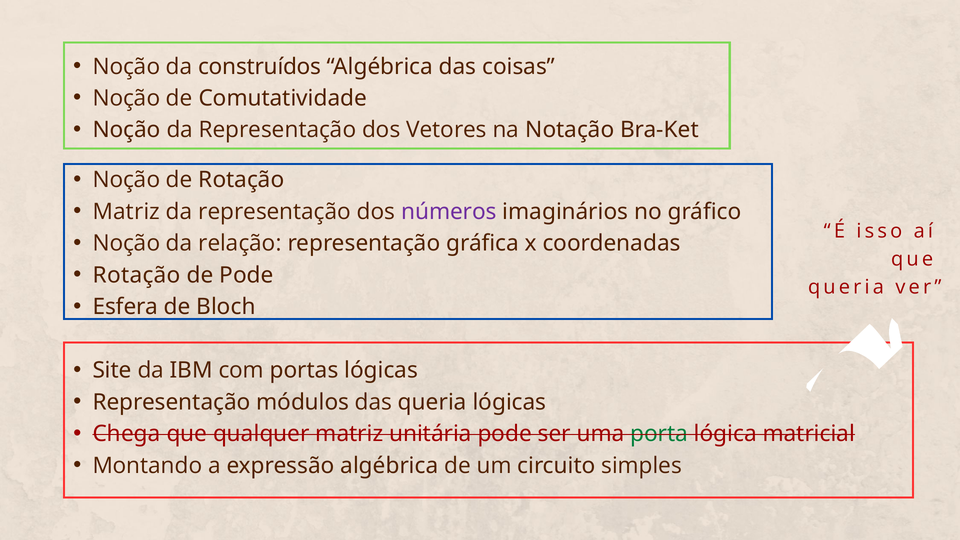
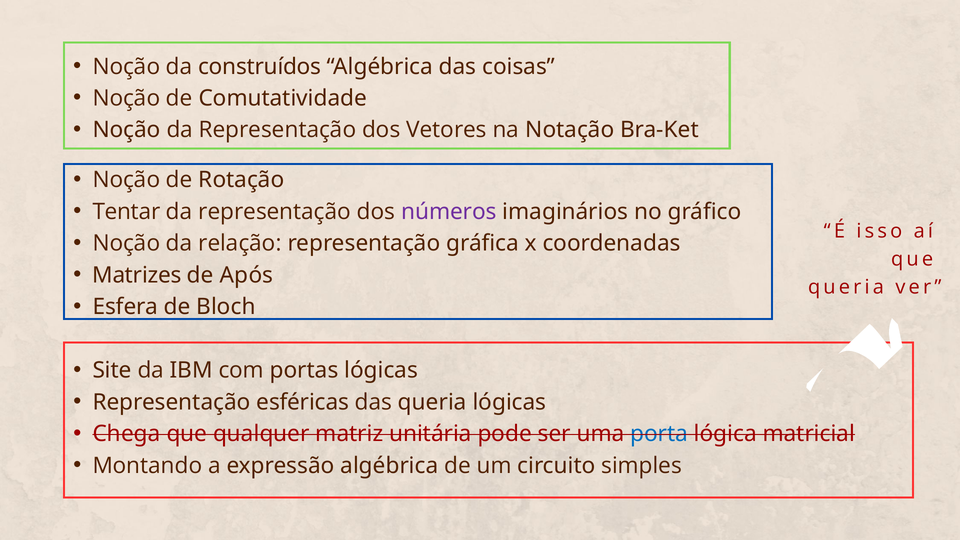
Matriz at (126, 212): Matriz -> Tentar
Rotação at (137, 275): Rotação -> Matrizes
de Pode: Pode -> Após
módulos: módulos -> esféricas
porta colour: green -> blue
